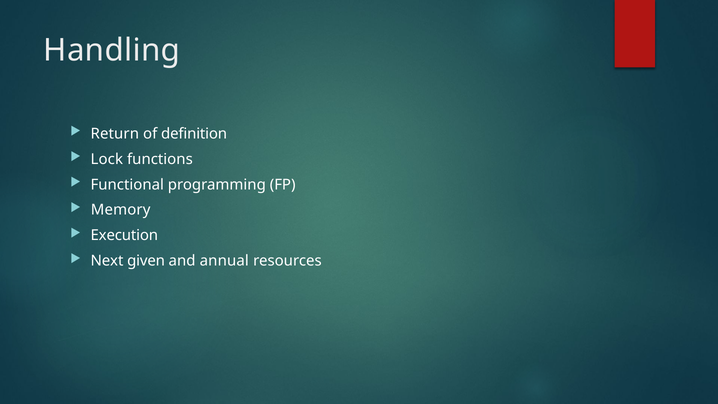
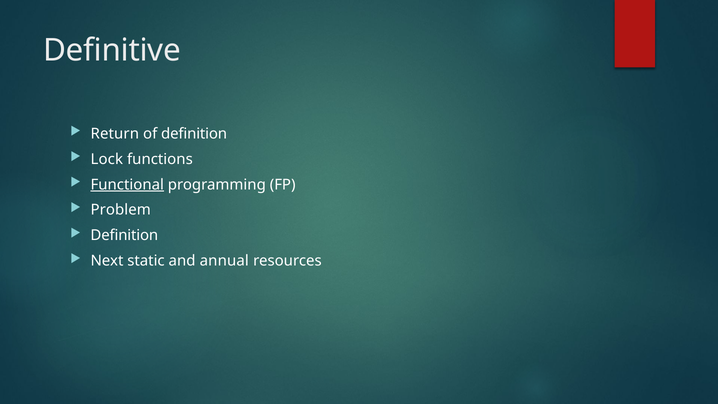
Handling: Handling -> Definitive
Functional underline: none -> present
Memory: Memory -> Problem
Execution at (124, 235): Execution -> Definition
given: given -> static
